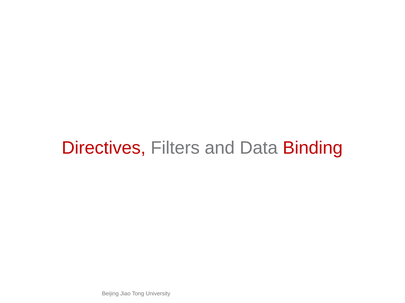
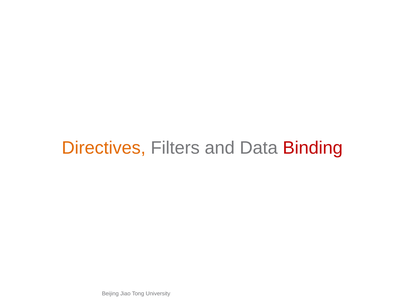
Directives colour: red -> orange
